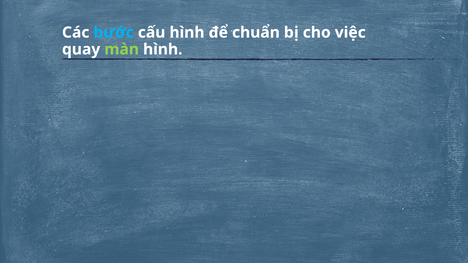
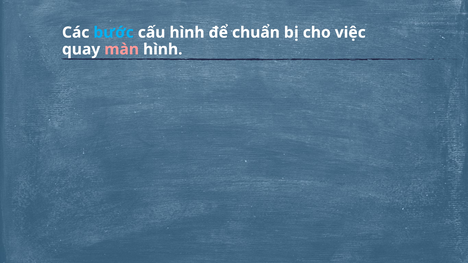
màn colour: light green -> pink
